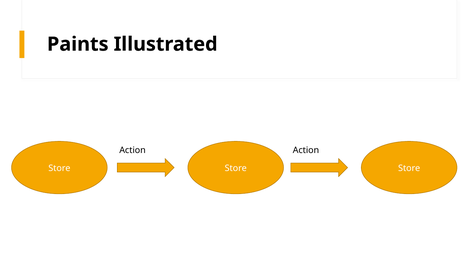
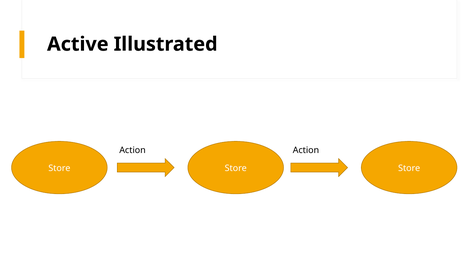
Paints: Paints -> Active
